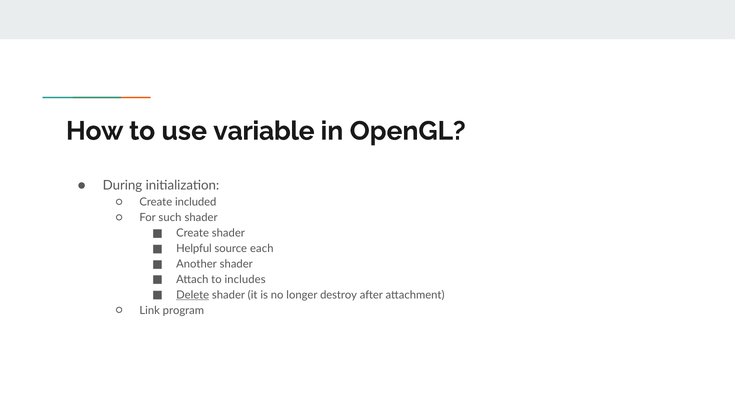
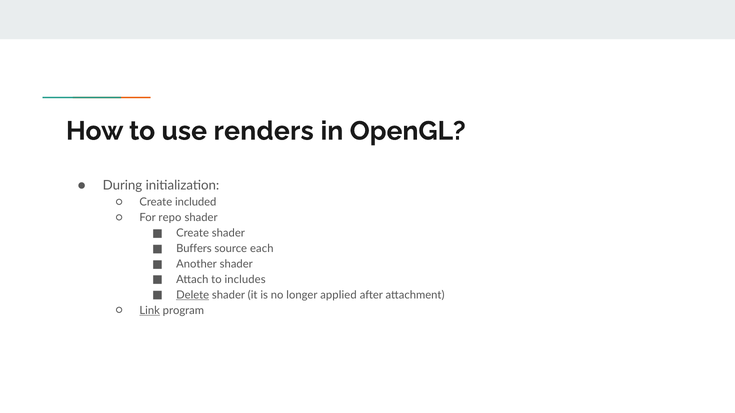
variable: variable -> renders
such: such -> repo
Helpful: Helpful -> Buffers
destroy: destroy -> applied
Link underline: none -> present
